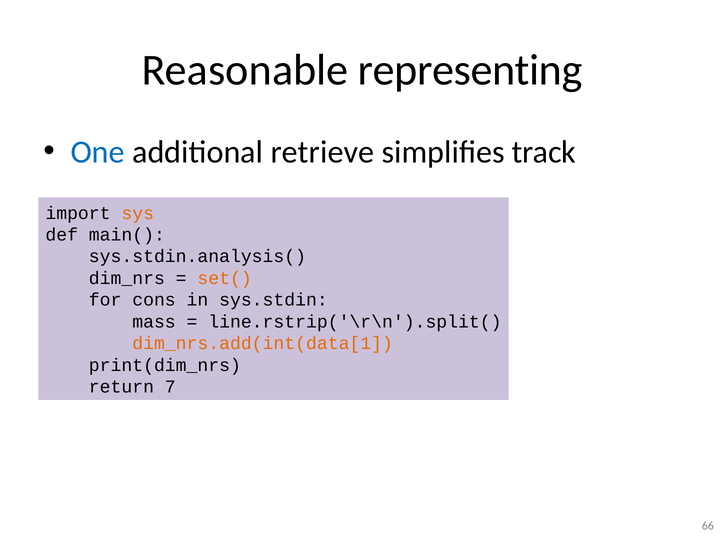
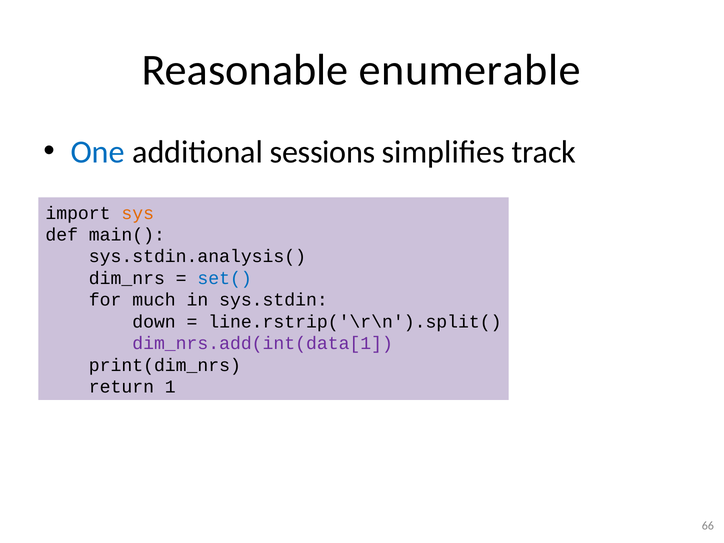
representing: representing -> enumerable
retrieve: retrieve -> sessions
set( colour: orange -> blue
cons: cons -> much
mass: mass -> down
dim_nrs.add(int(data[1 colour: orange -> purple
7: 7 -> 1
